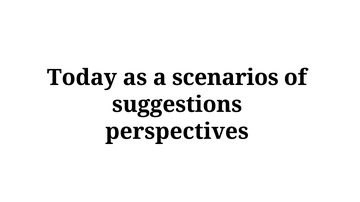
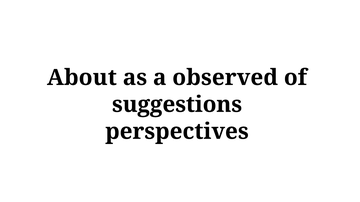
Today: Today -> About
scenarios: scenarios -> observed
